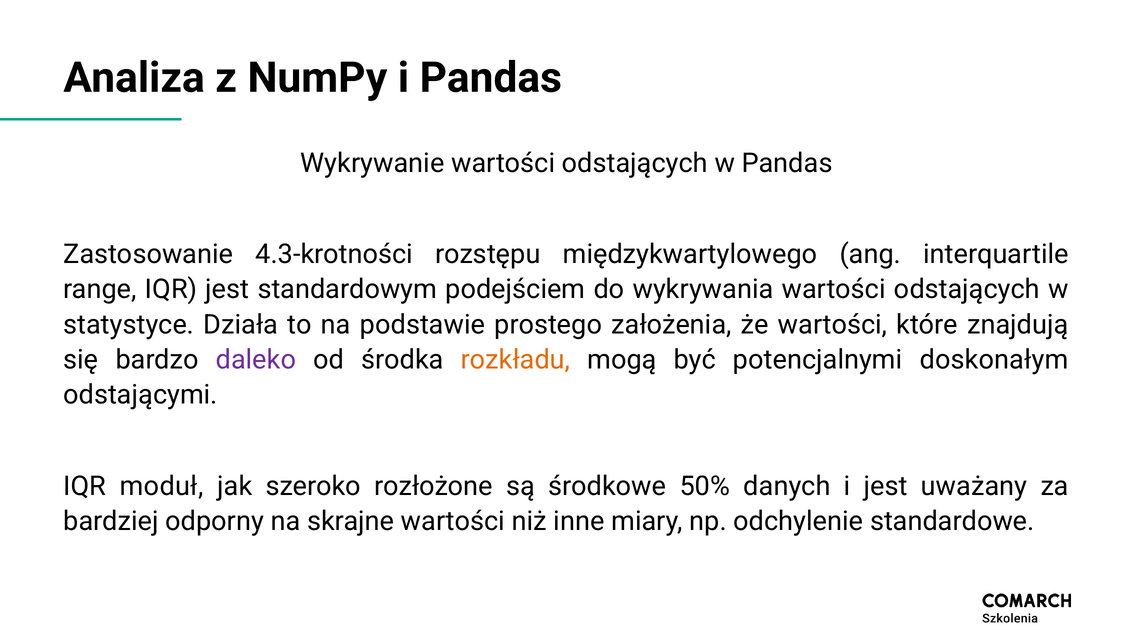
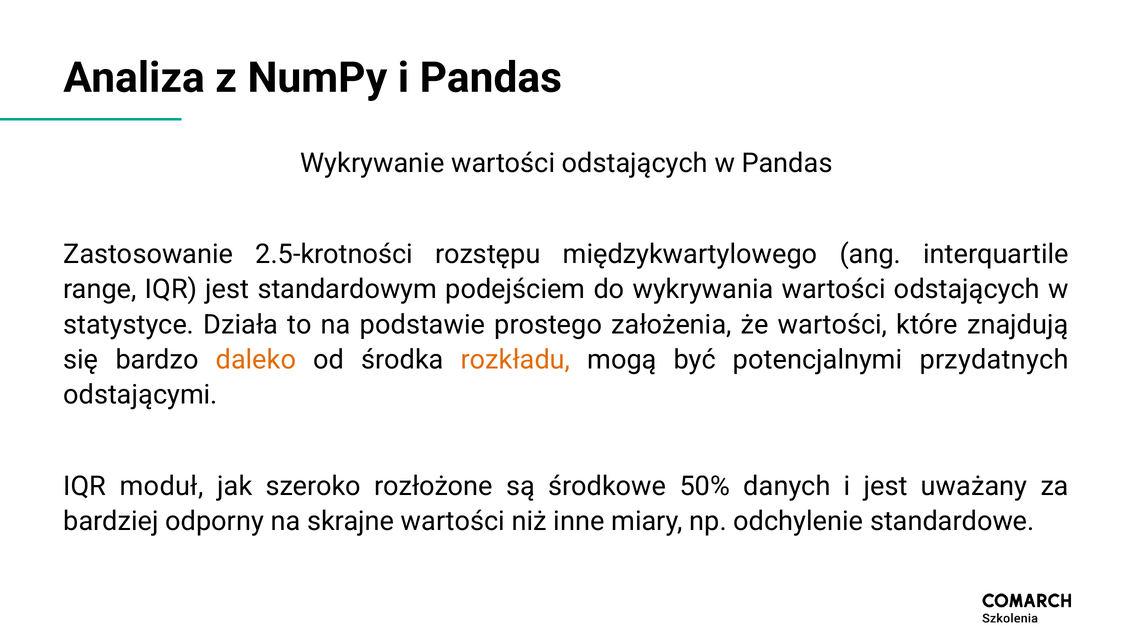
4.3-krotności: 4.3-krotności -> 2.5-krotności
daleko colour: purple -> orange
doskonałym: doskonałym -> przydatnych
